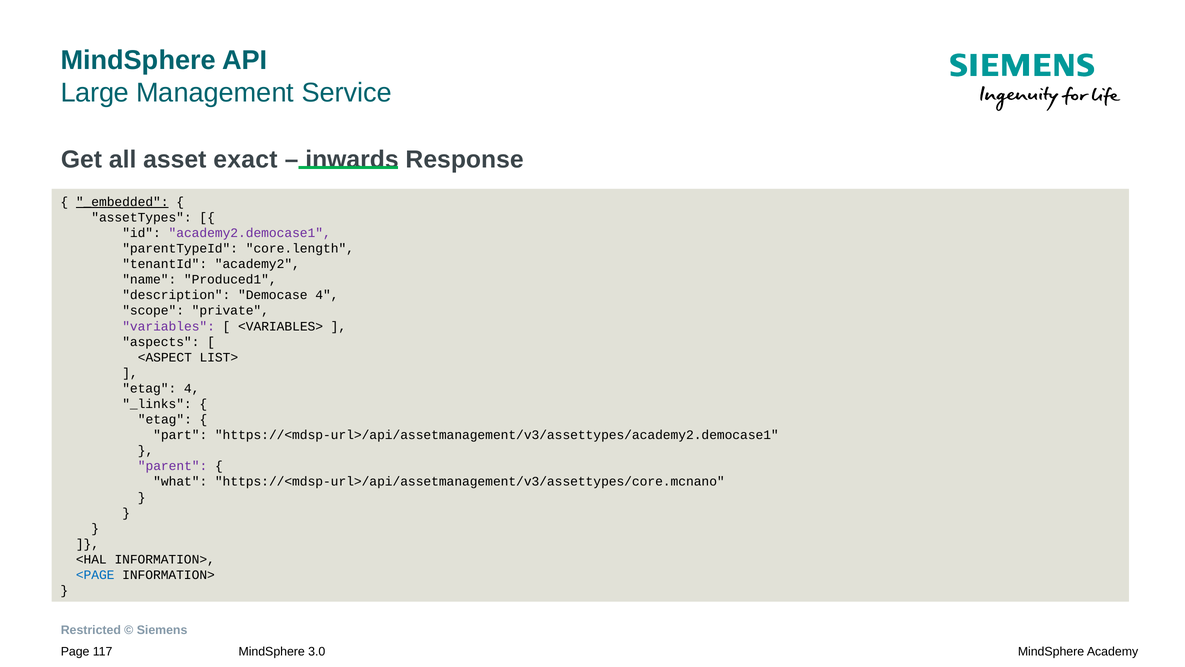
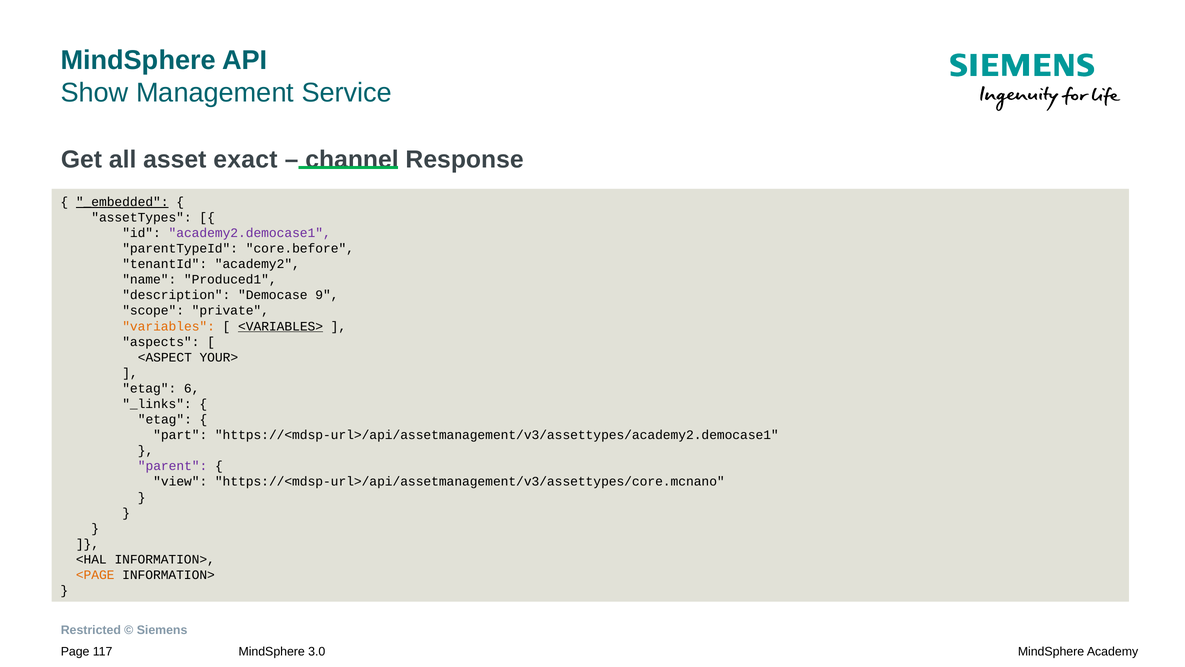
Large: Large -> Show
inwards: inwards -> channel
core.length: core.length -> core.before
Democase 4: 4 -> 9
variables colour: purple -> orange
<VARIABLES> underline: none -> present
LIST>: LIST> -> YOUR>
etag 4: 4 -> 6
what: what -> view
<PAGE colour: blue -> orange
